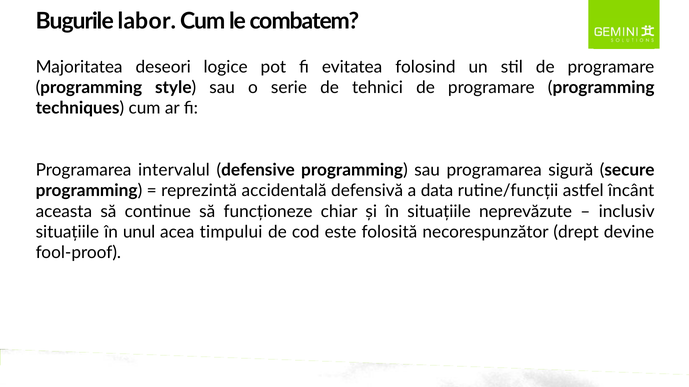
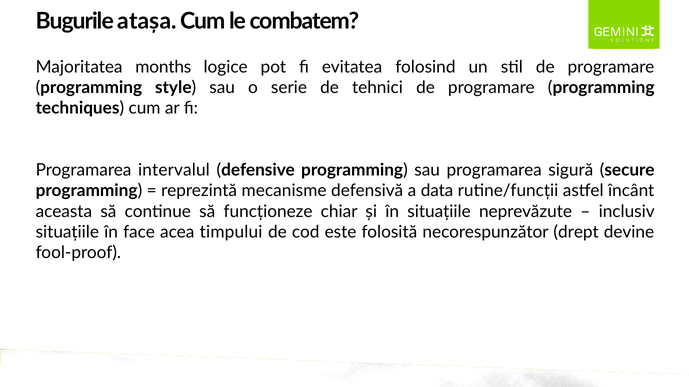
labor: labor -> atașa
deseori: deseori -> months
accidentală: accidentală -> mecanisme
unul: unul -> face
